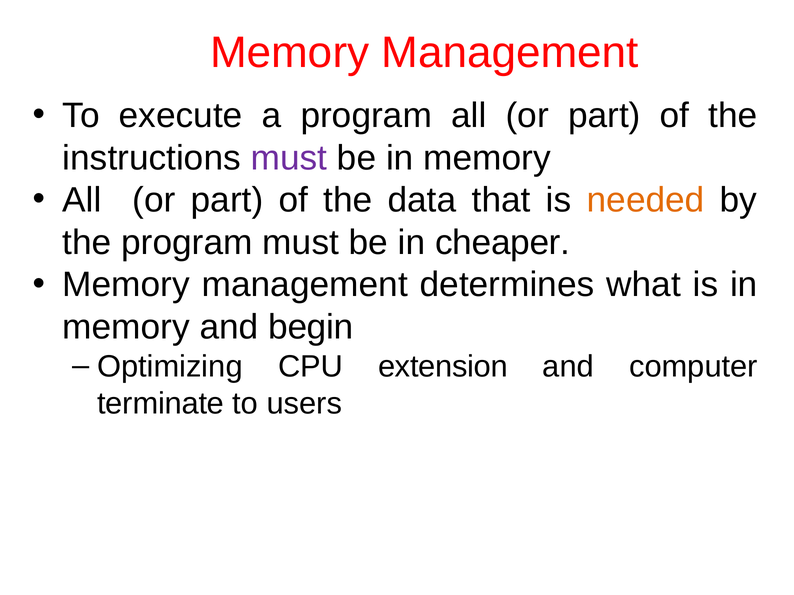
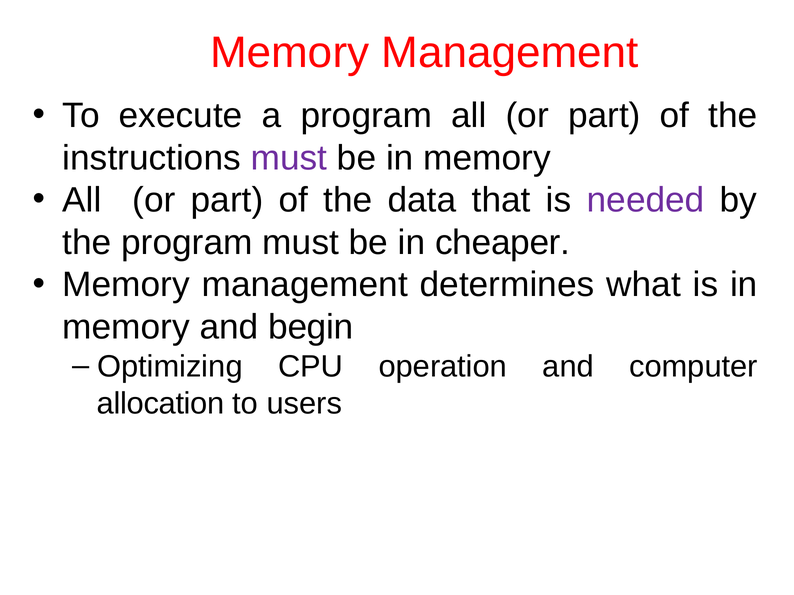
needed colour: orange -> purple
extension: extension -> operation
terminate: terminate -> allocation
